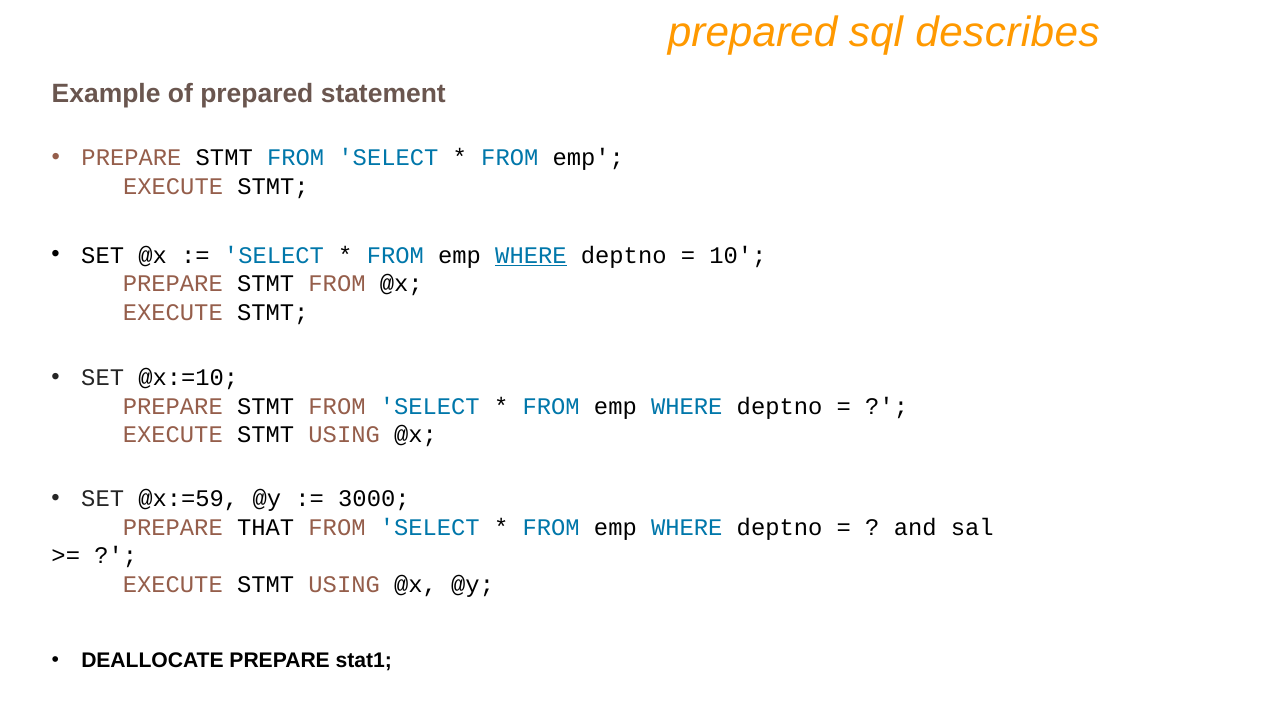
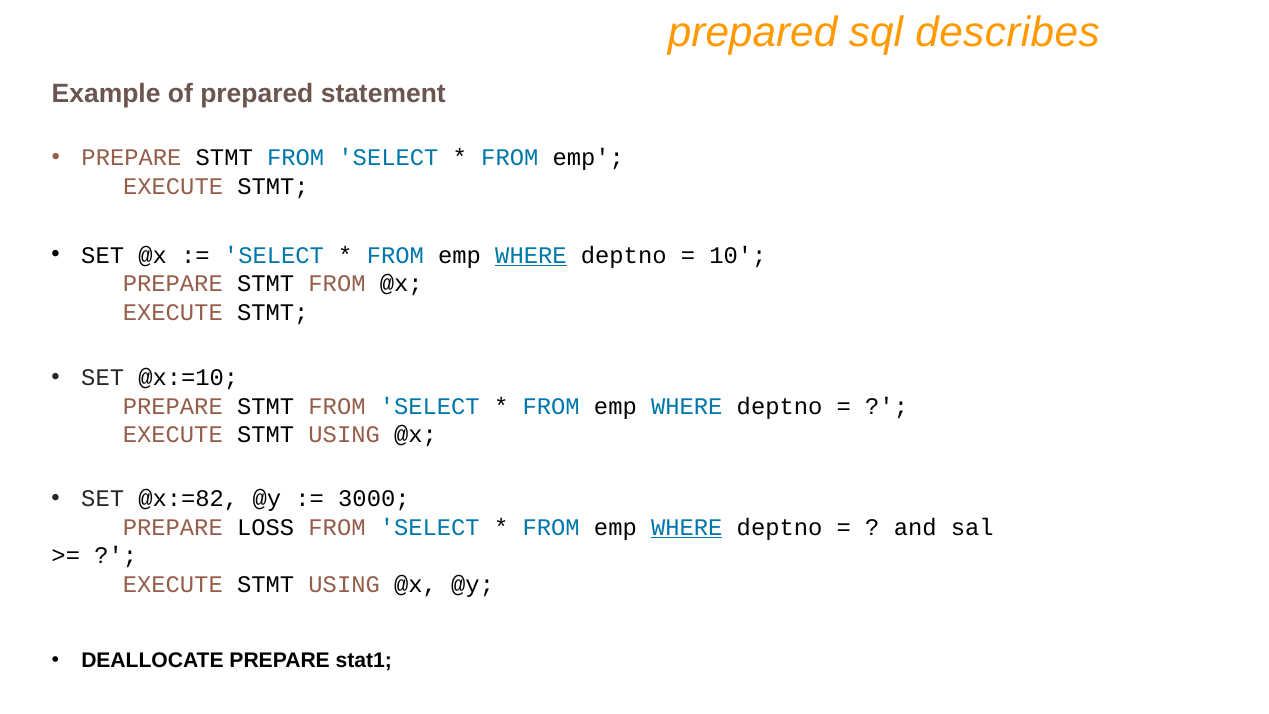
@x:=59: @x:=59 -> @x:=82
THAT: THAT -> LOSS
WHERE at (687, 527) underline: none -> present
